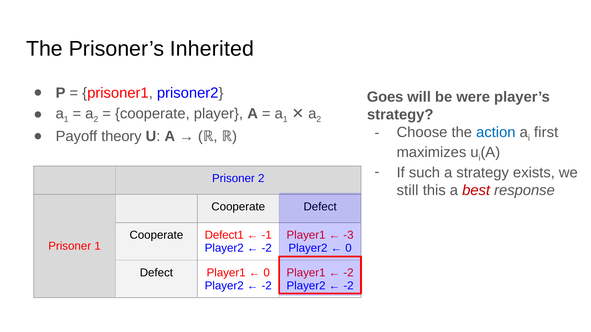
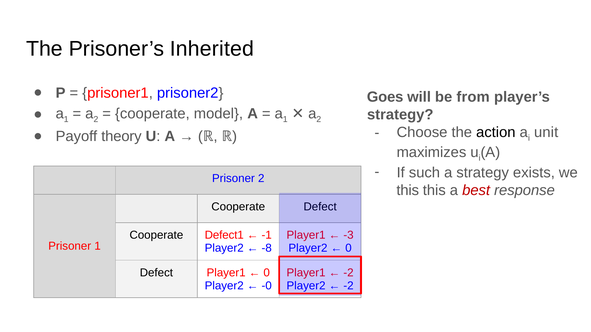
were: were -> from
player: player -> model
action colour: blue -> black
first: first -> unit
still at (408, 191): still -> this
-2 at (267, 248): -2 -> -8
-2 at (267, 286): -2 -> -0
